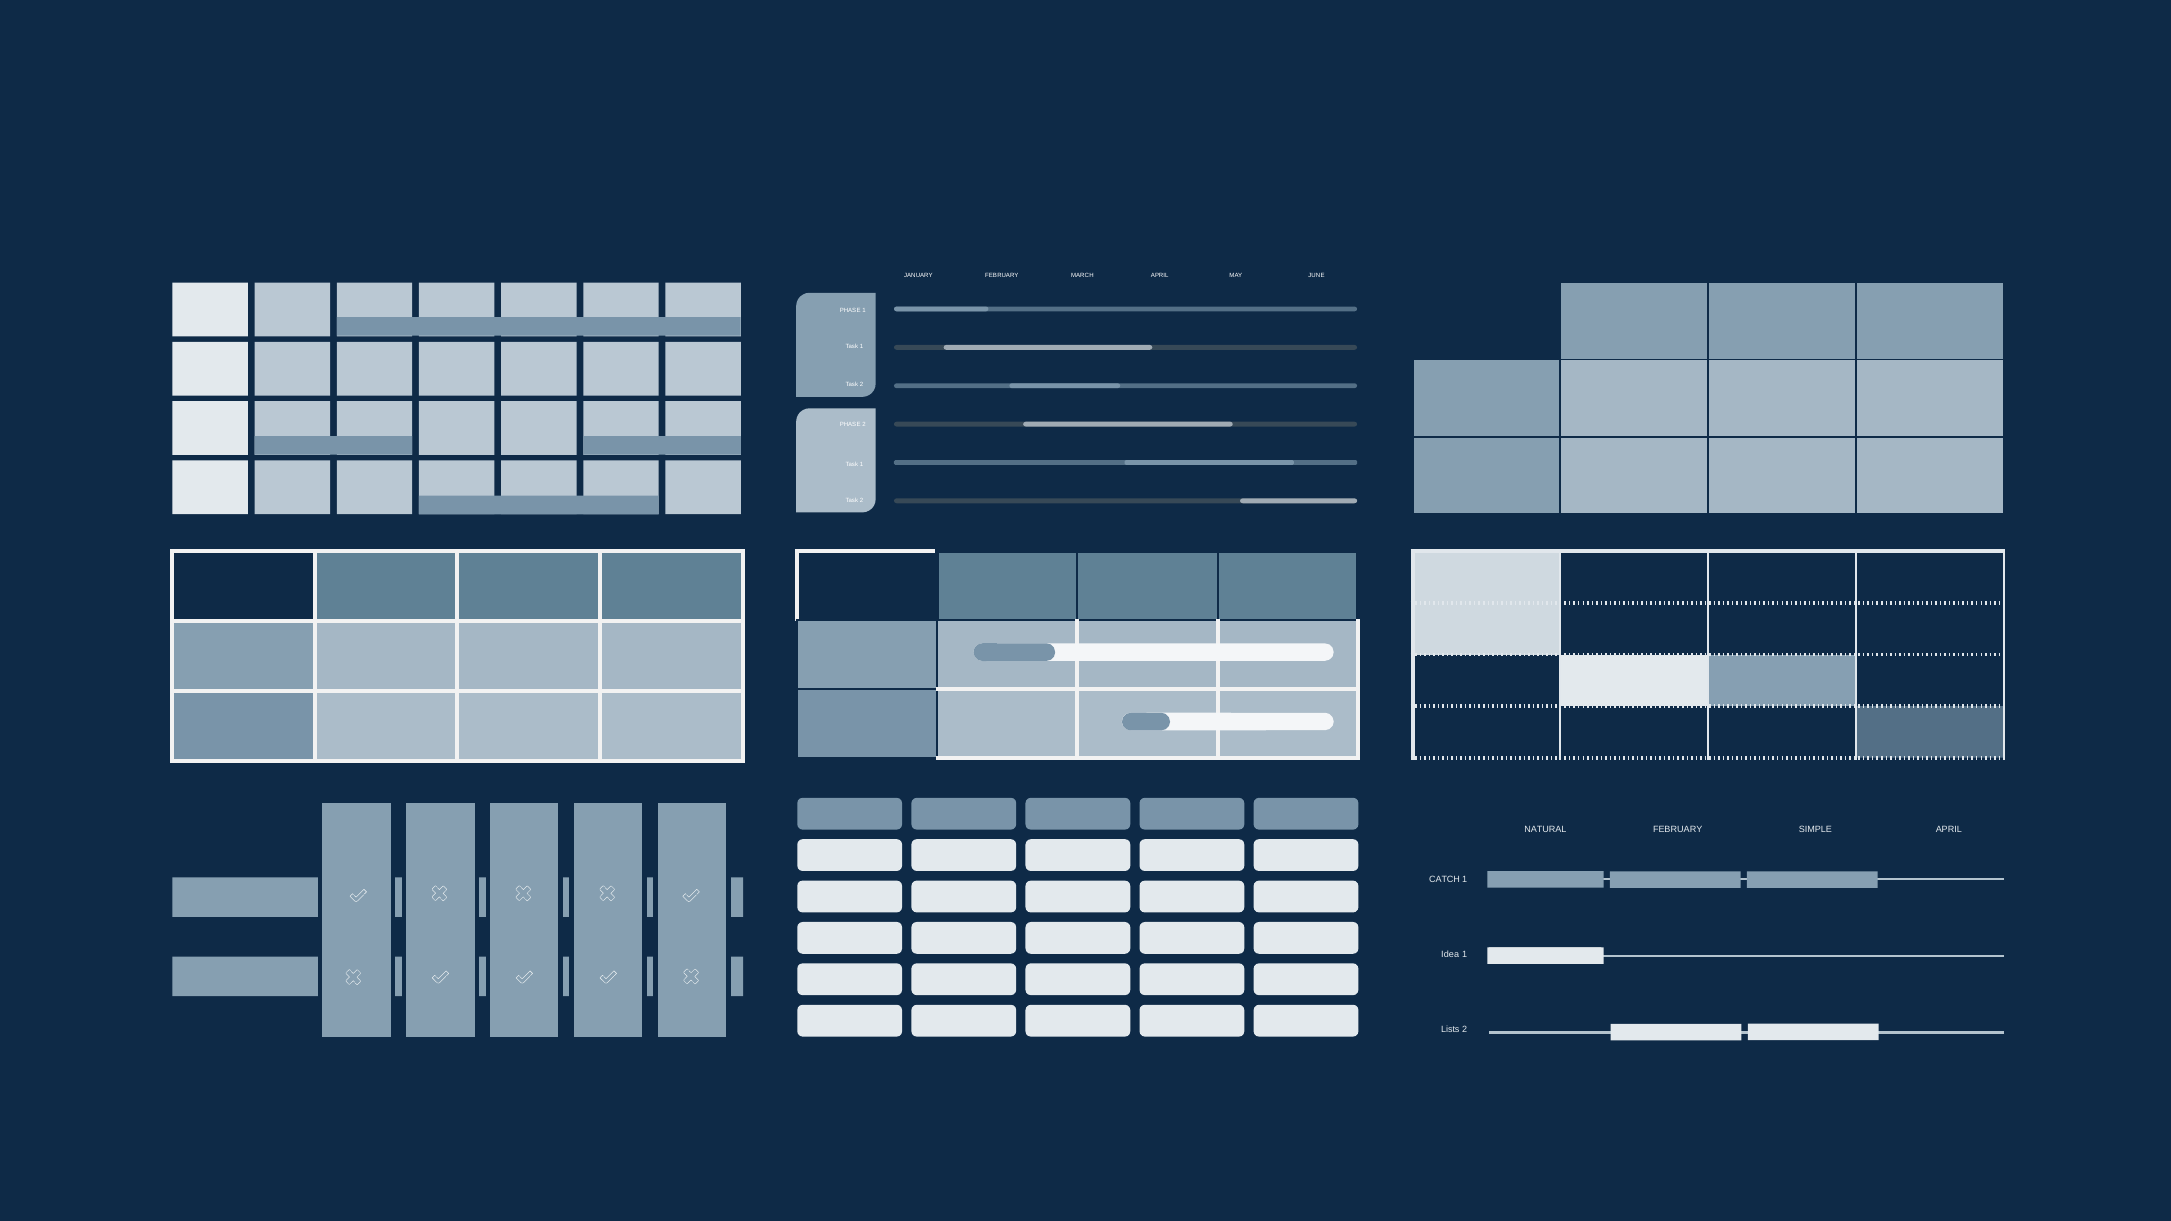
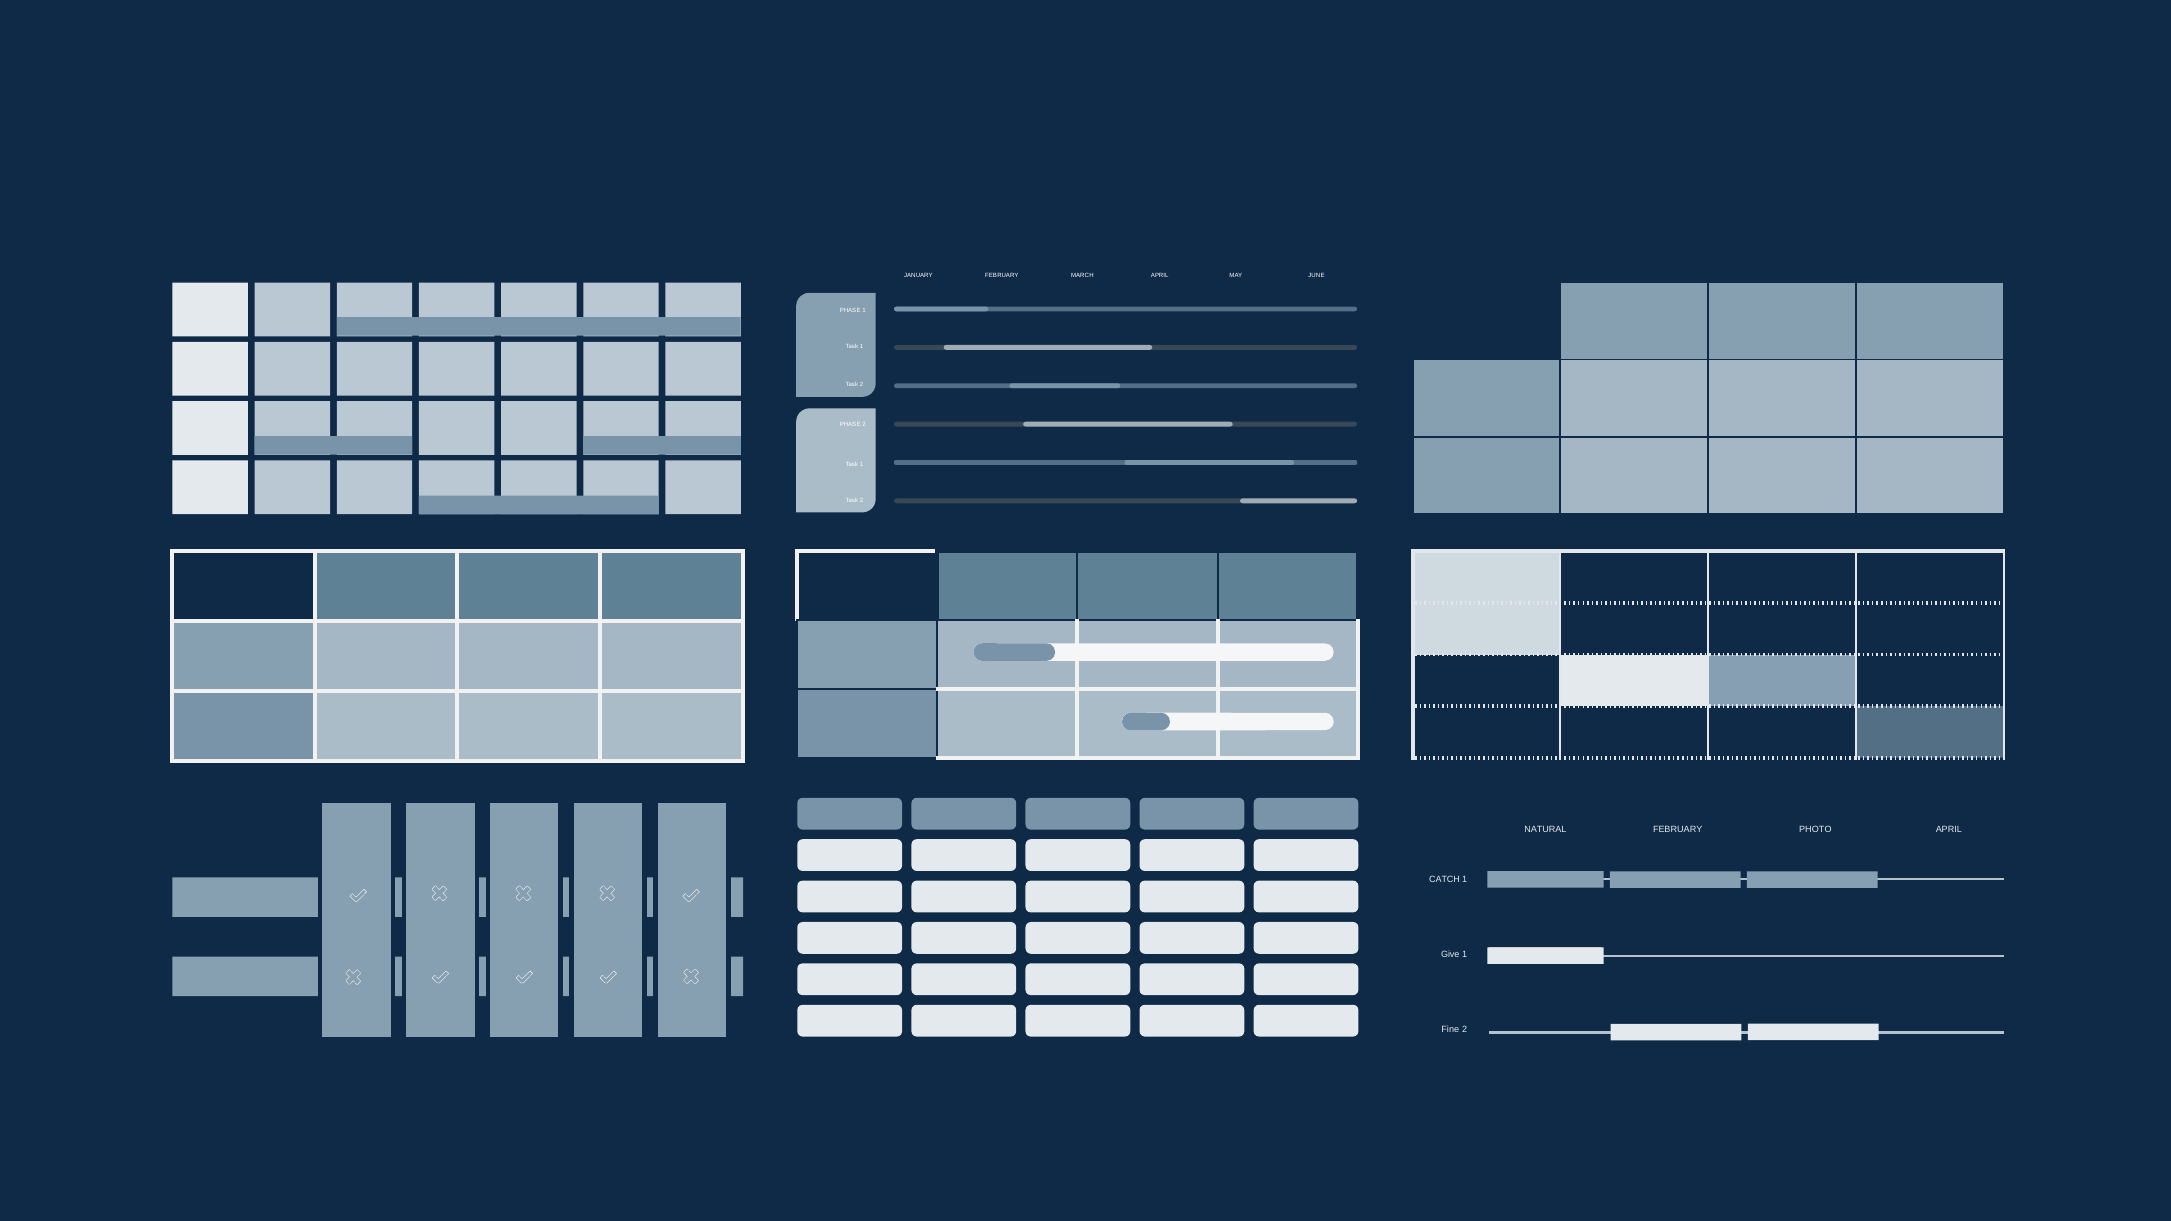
SIMPLE: SIMPLE -> PHOTO
Idea: Idea -> Give
Lists: Lists -> Fine
